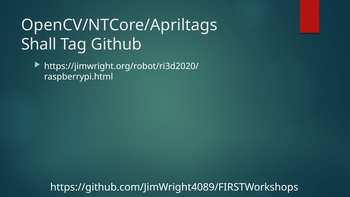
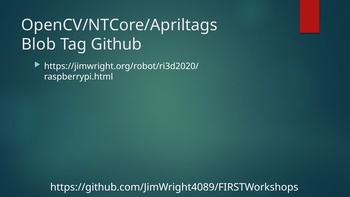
Shall: Shall -> Blob
